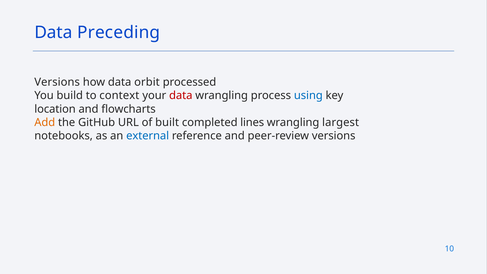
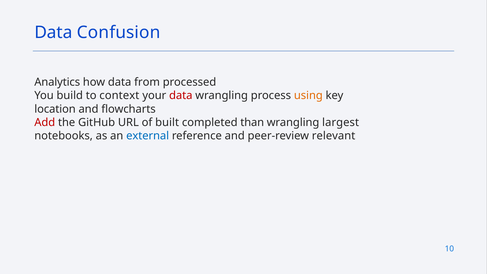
Preceding: Preceding -> Confusion
Versions at (57, 82): Versions -> Analytics
orbit: orbit -> from
using colour: blue -> orange
Add colour: orange -> red
lines: lines -> than
peer-review versions: versions -> relevant
